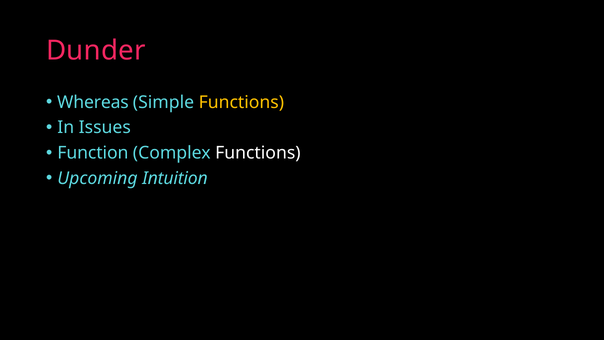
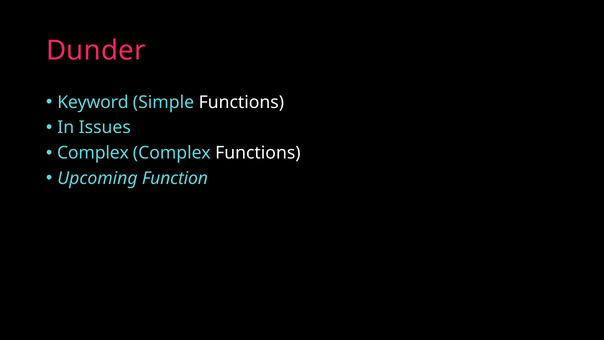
Whereas: Whereas -> Keyword
Functions at (241, 102) colour: yellow -> white
Function at (93, 153): Function -> Complex
Intuition: Intuition -> Function
